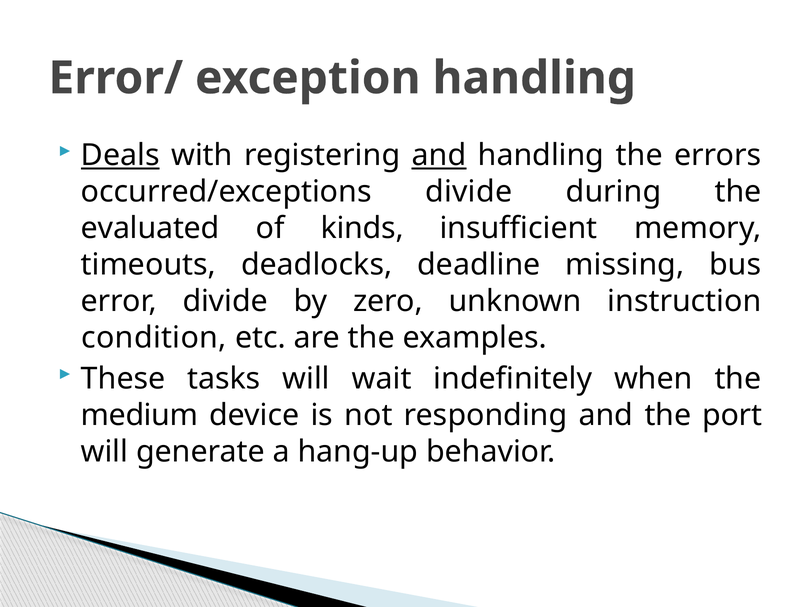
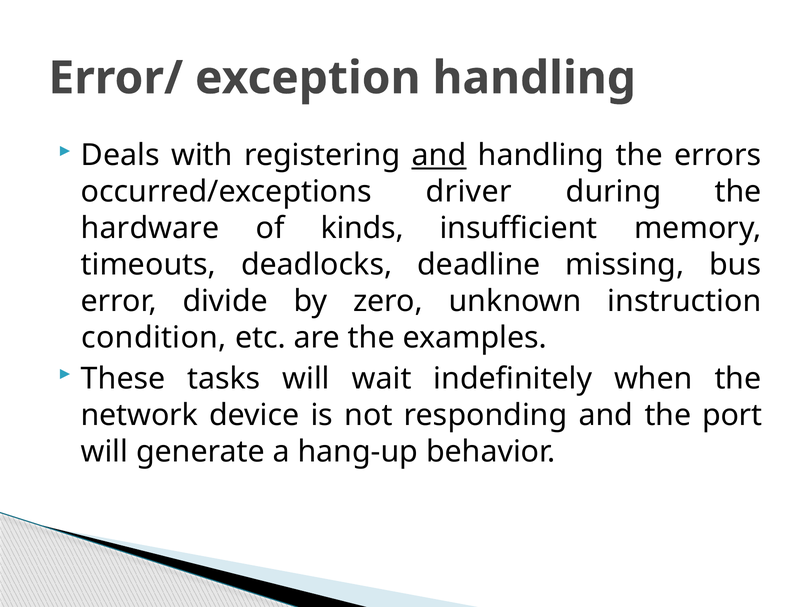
Deals underline: present -> none
occurred/exceptions divide: divide -> driver
evaluated: evaluated -> hardware
medium: medium -> network
